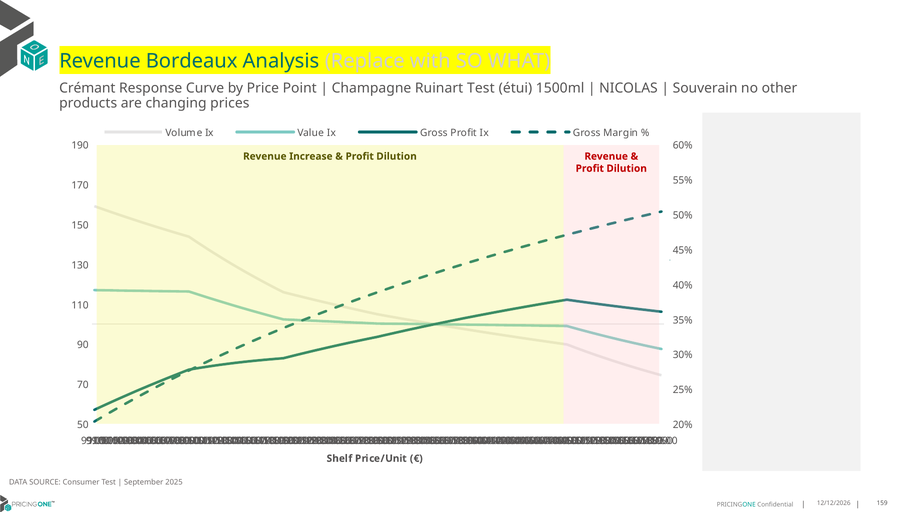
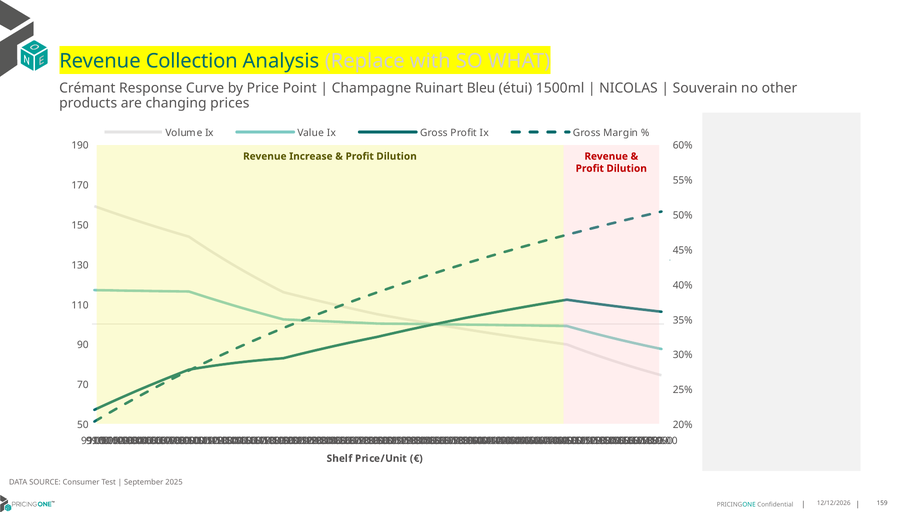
Bordeaux: Bordeaux -> Collection
Ruinart Test: Test -> Bleu
